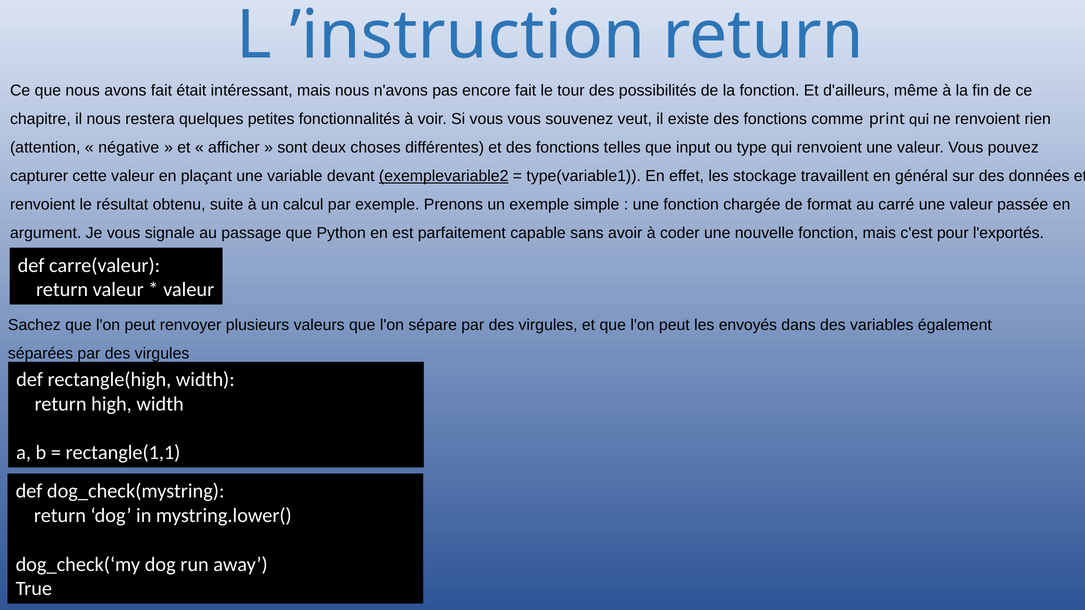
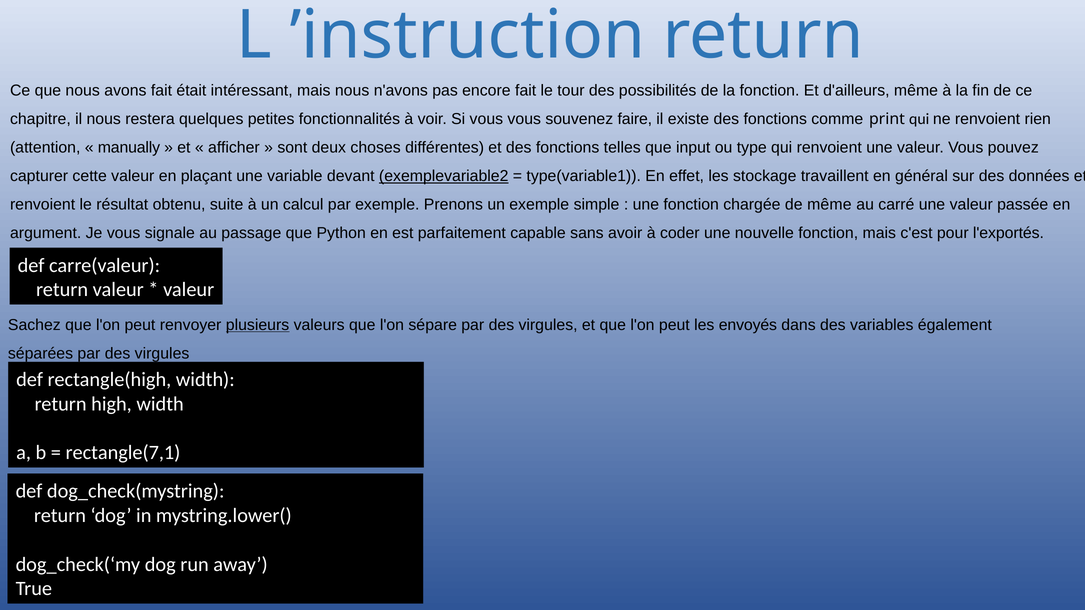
veut: veut -> faire
négative: négative -> manually
de format: format -> même
plusieurs underline: none -> present
rectangle(1,1: rectangle(1,1 -> rectangle(7,1
